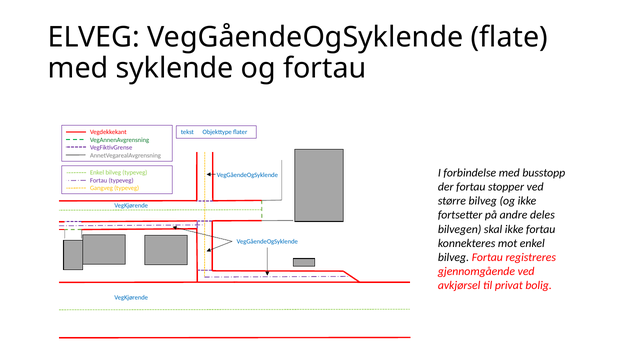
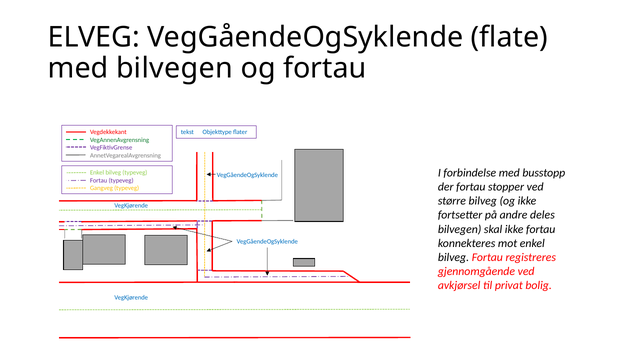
med syklende: syklende -> bilvegen
